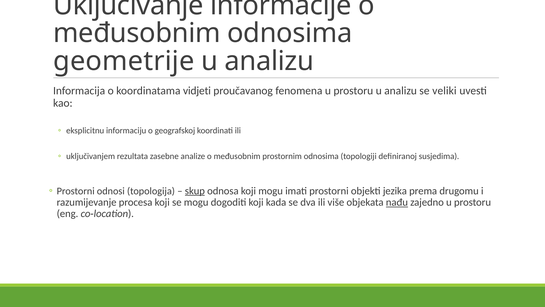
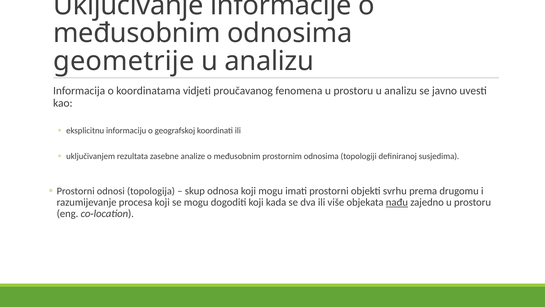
veliki: veliki -> javno
skup underline: present -> none
jezika: jezika -> svrhu
